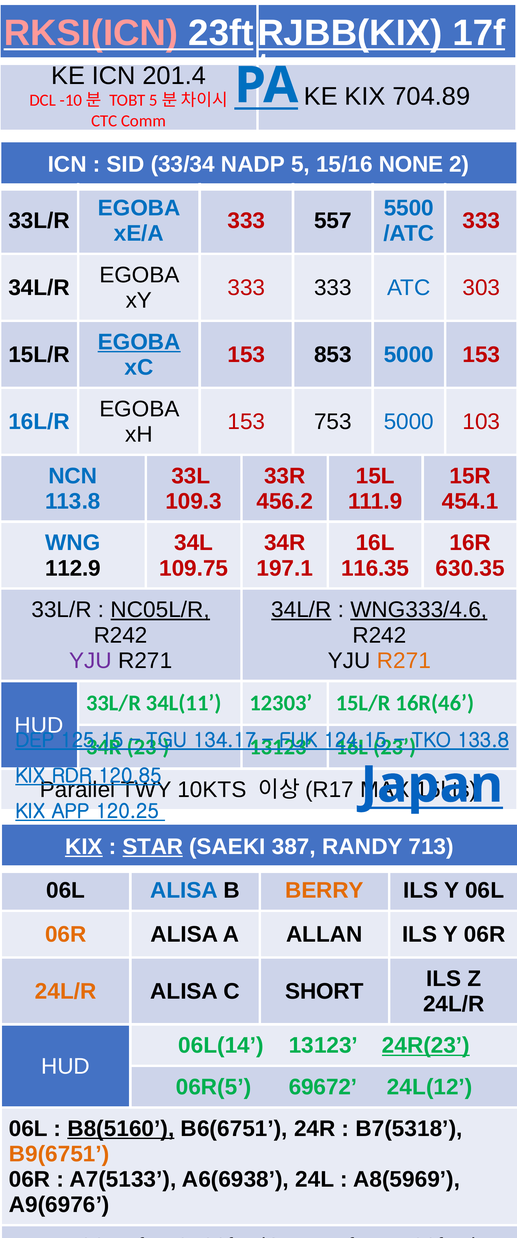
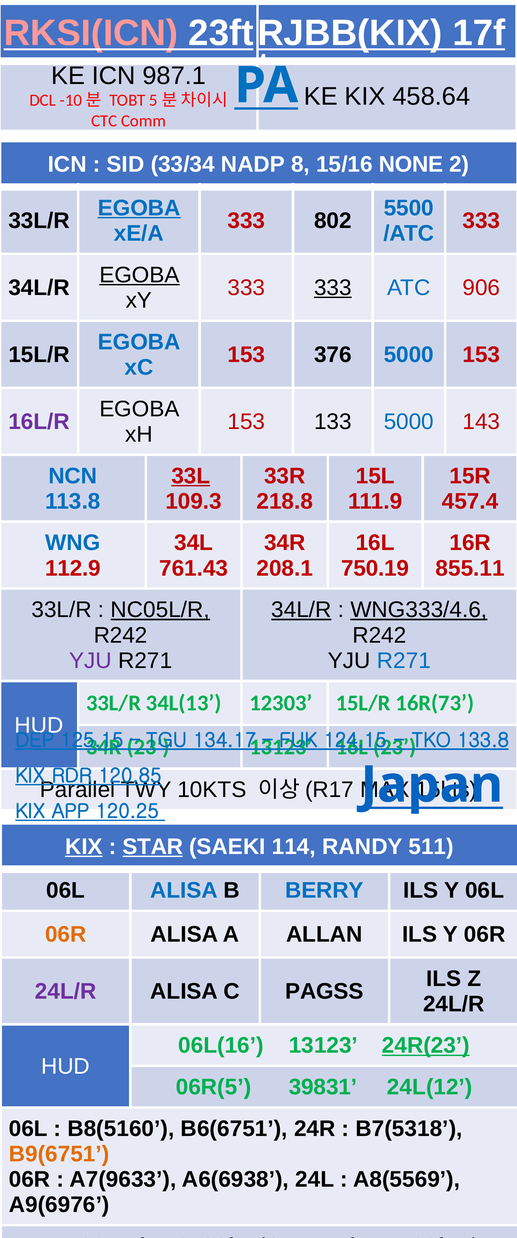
201.4: 201.4 -> 987.1
704.89: 704.89 -> 458.64
NADP 5: 5 -> 8
EGOBA at (139, 208) underline: none -> present
557: 557 -> 802
EGOBA at (139, 275) underline: none -> present
333 at (333, 288) underline: none -> present
303: 303 -> 906
EGOBA at (139, 342) underline: present -> none
853: 853 -> 376
16L/R colour: blue -> purple
753: 753 -> 133
103: 103 -> 143
33L underline: none -> present
456.2: 456.2 -> 218.8
454.1: 454.1 -> 457.4
112.9 colour: black -> red
109.75: 109.75 -> 761.43
197.1: 197.1 -> 208.1
116.35: 116.35 -> 750.19
630.35: 630.35 -> 855.11
R271 at (404, 660) colour: orange -> blue
34L(11: 34L(11 -> 34L(13
16R(46: 16R(46 -> 16R(73
387: 387 -> 114
713: 713 -> 511
BERRY colour: orange -> blue
24L/R at (66, 991) colour: orange -> purple
SHORT: SHORT -> PAGSS
06L(14: 06L(14 -> 06L(16
69672: 69672 -> 39831
B8(5160 underline: present -> none
A7(5133: A7(5133 -> A7(9633
A8(5969: A8(5969 -> A8(5569
